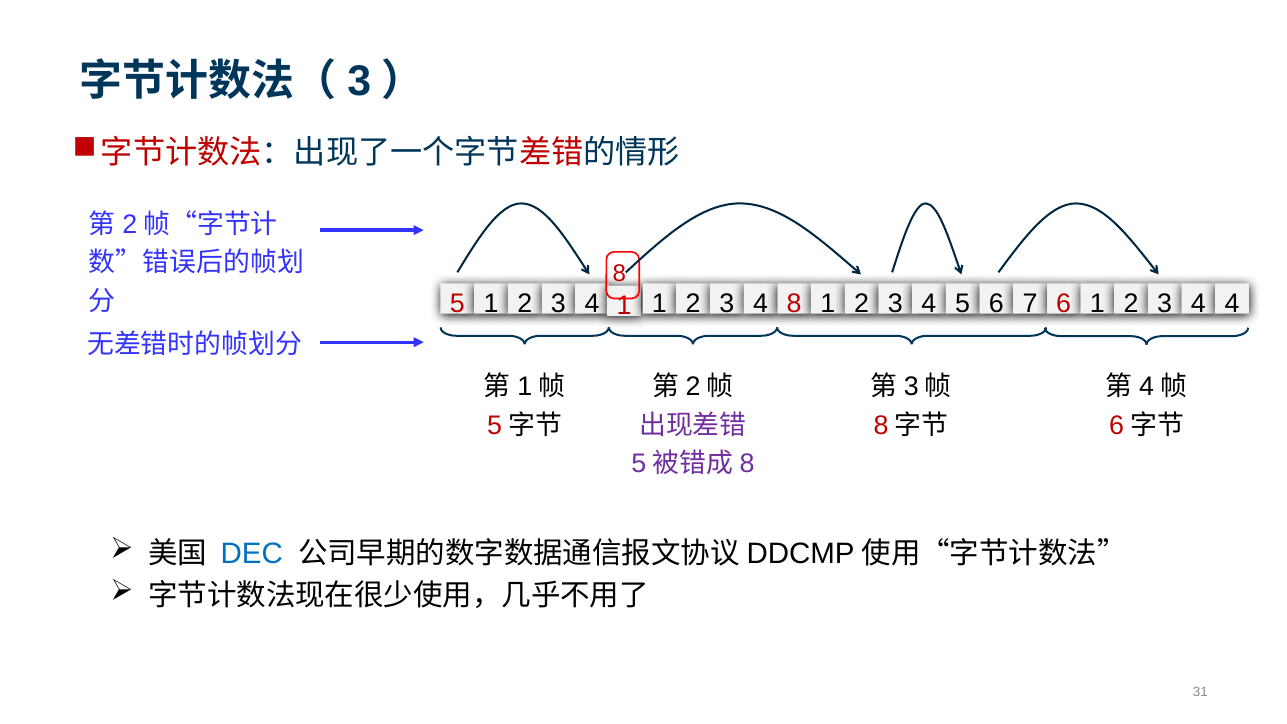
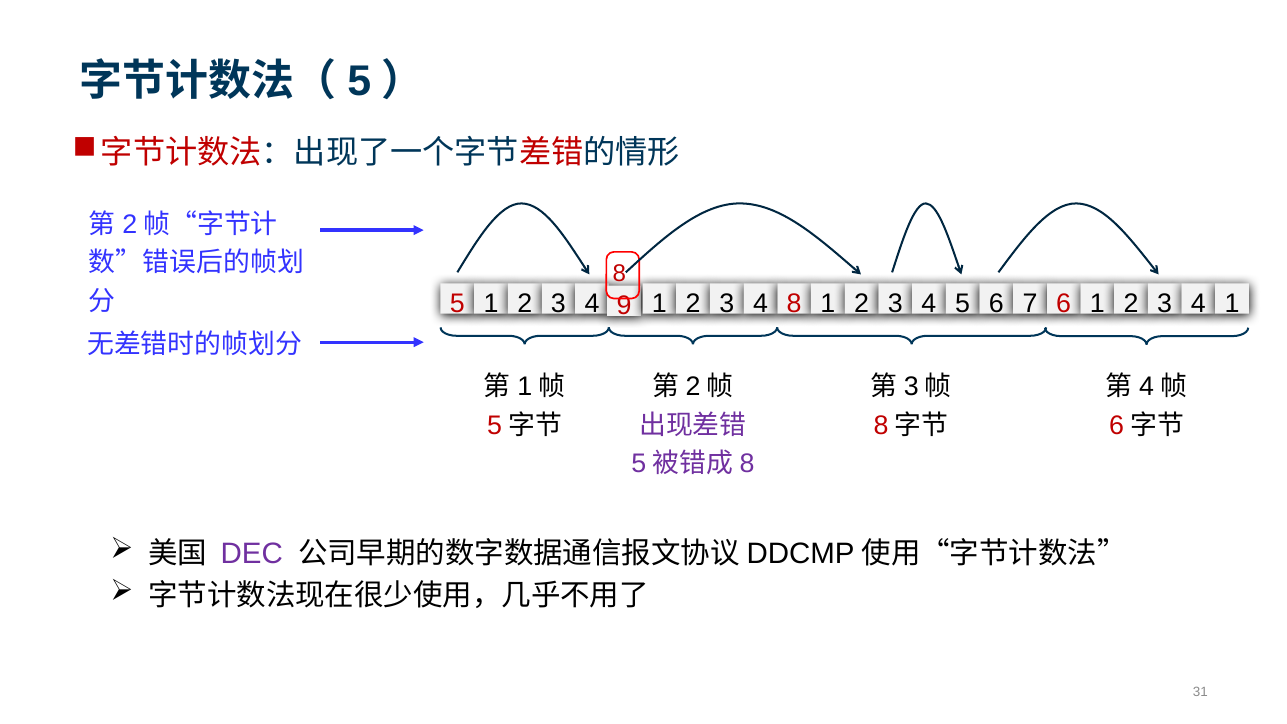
3 at (359, 81): 3 -> 5
1 at (624, 306): 1 -> 9
4 at (1232, 303): 4 -> 1
DEC colour: blue -> purple
